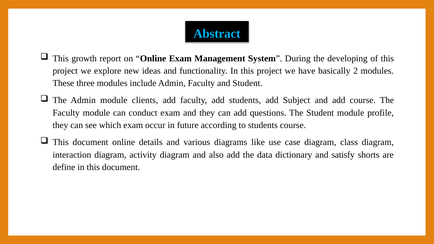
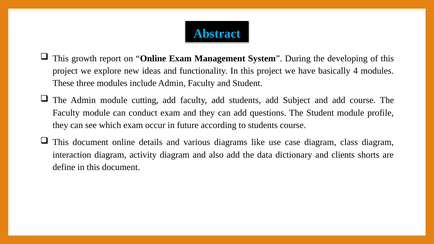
2: 2 -> 4
clients: clients -> cutting
satisfy: satisfy -> clients
